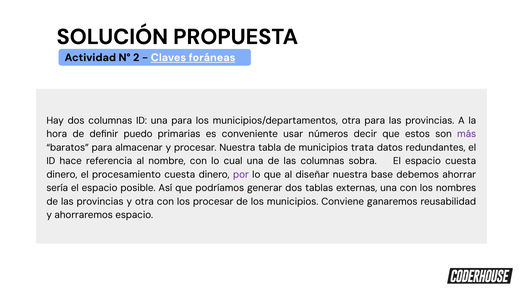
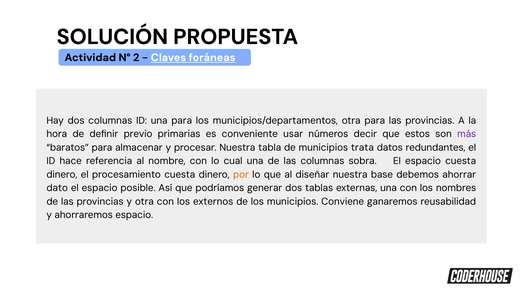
puedo: puedo -> previo
por colour: purple -> orange
sería: sería -> dato
los procesar: procesar -> externos
